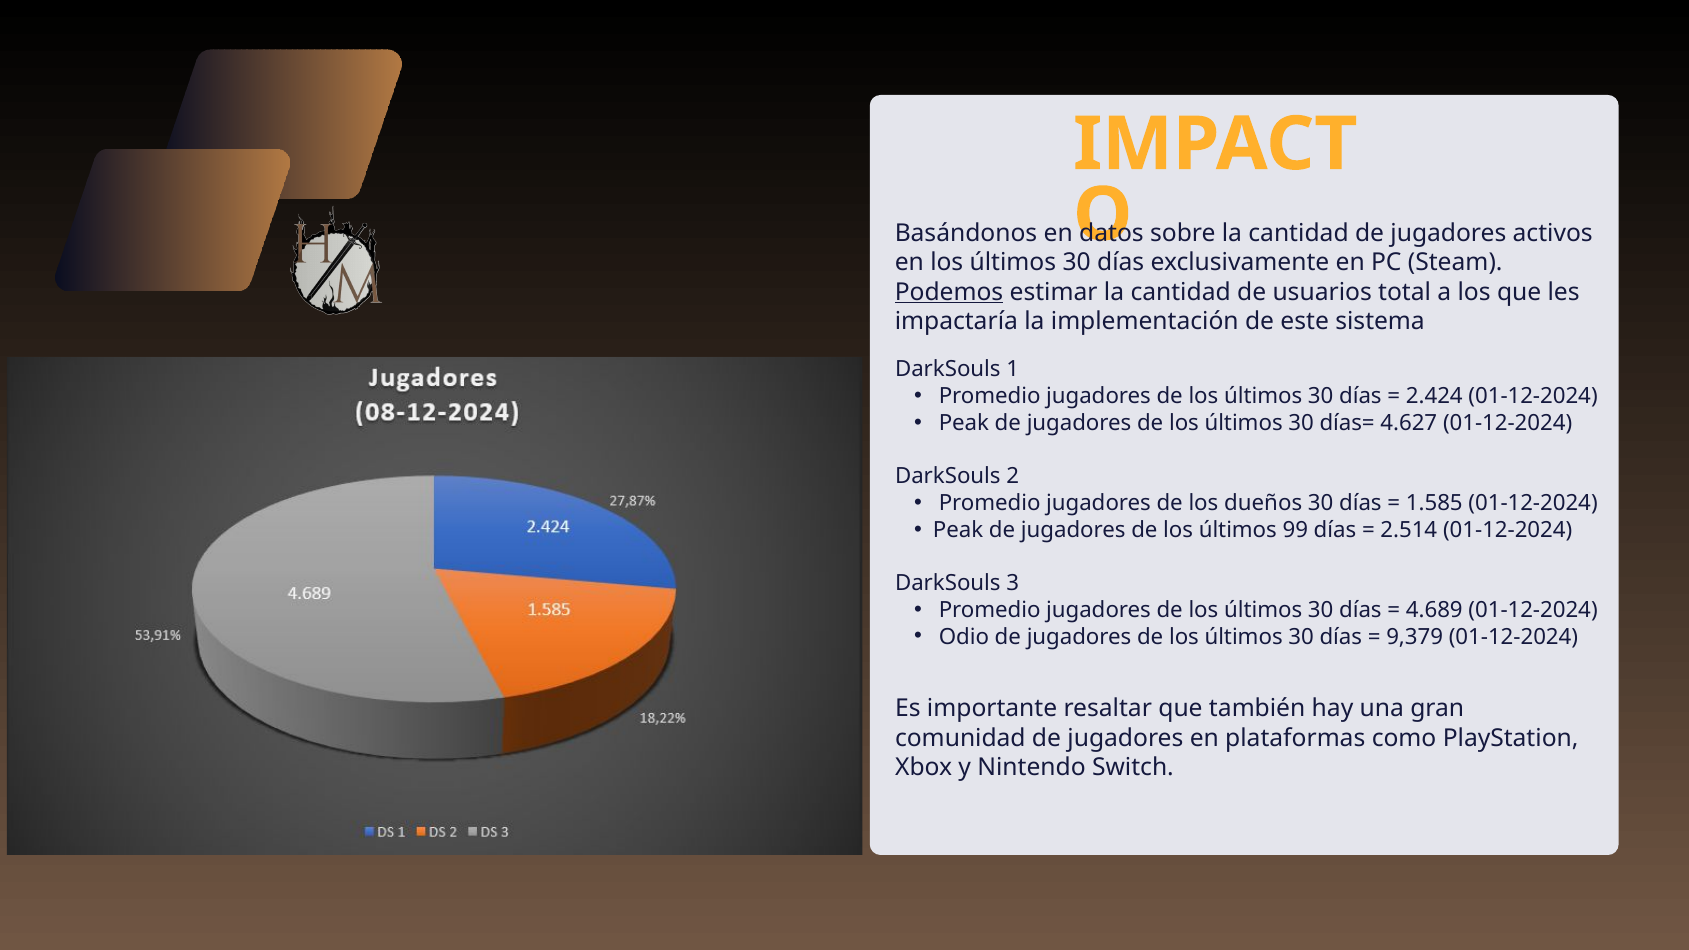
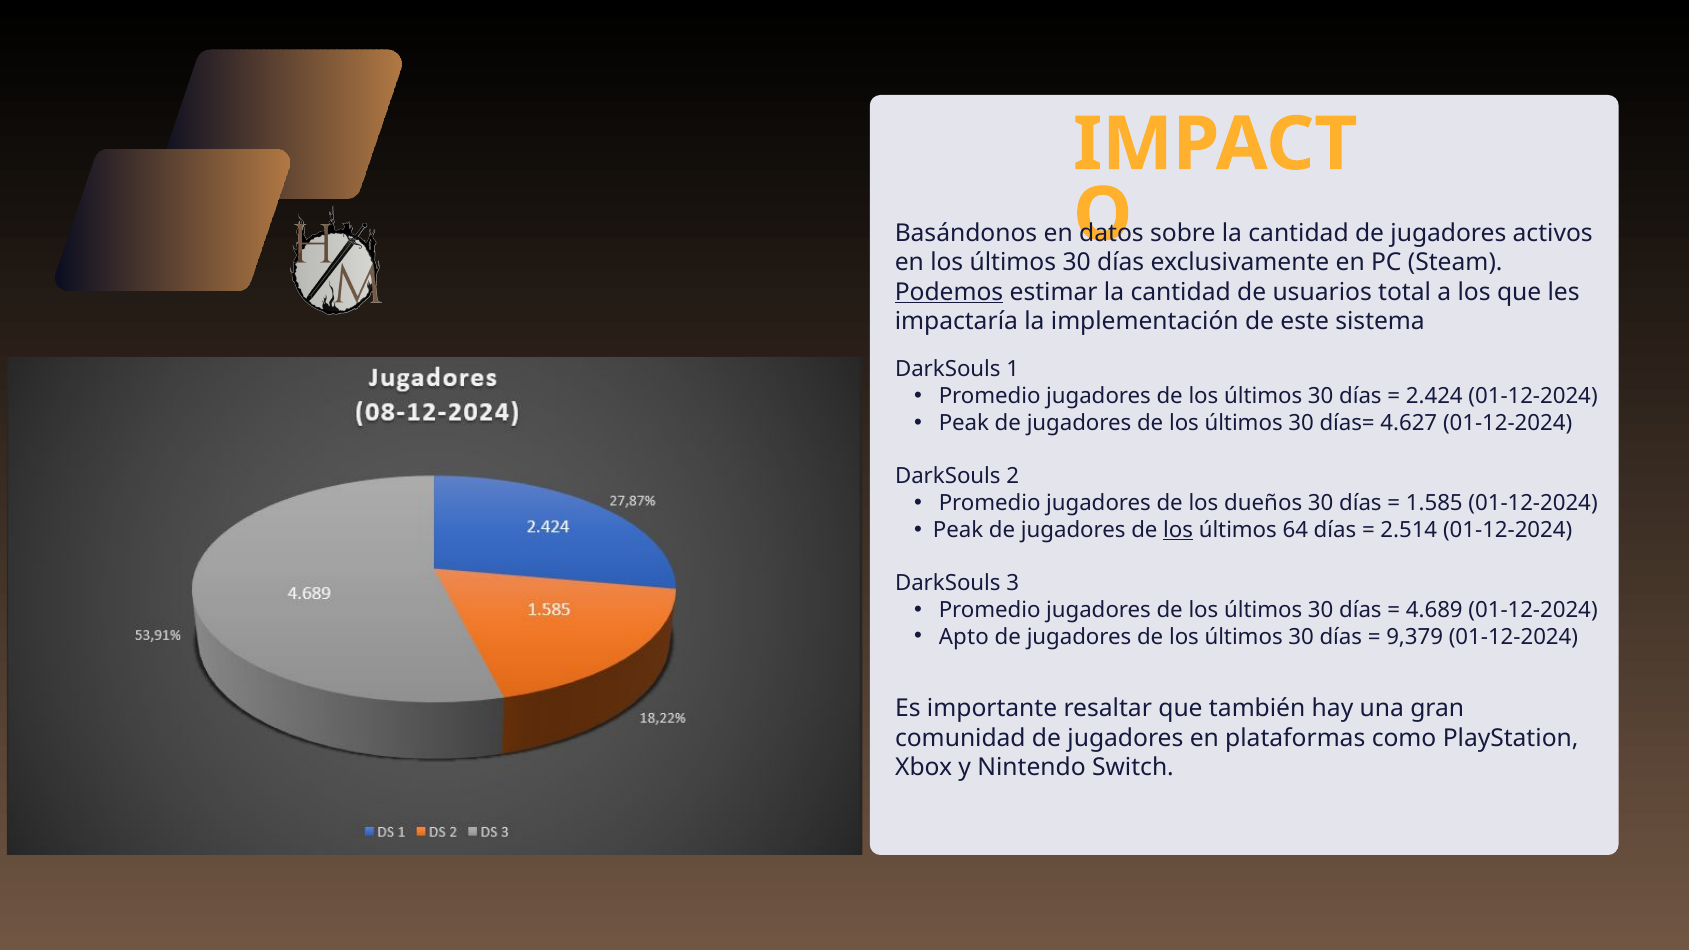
los at (1178, 530) underline: none -> present
99: 99 -> 64
Odio: Odio -> Apto
